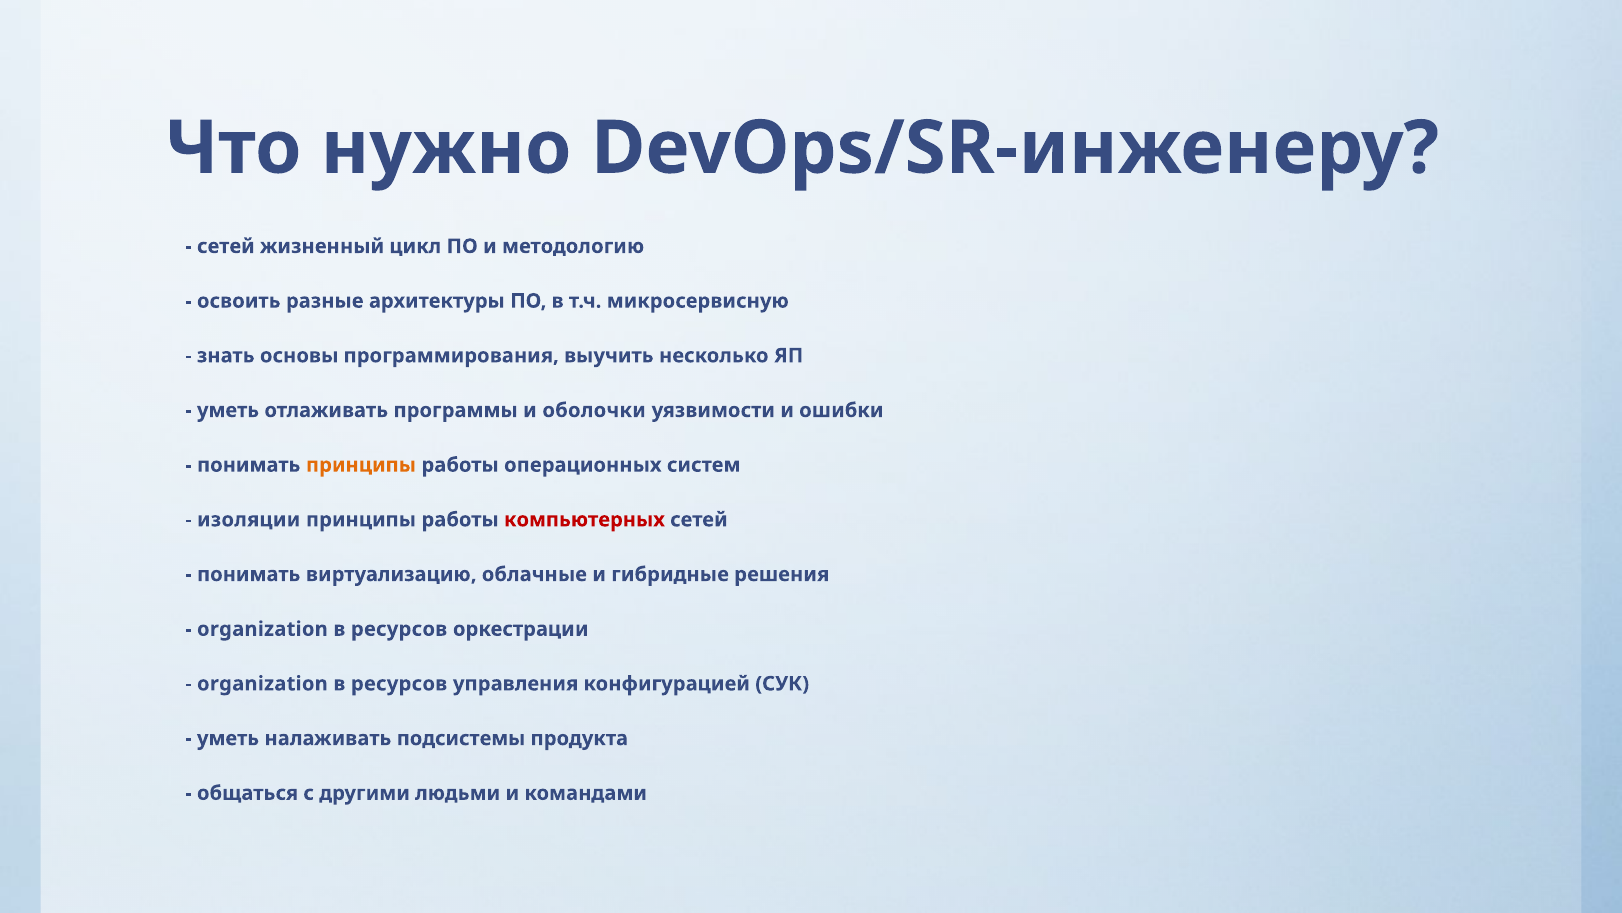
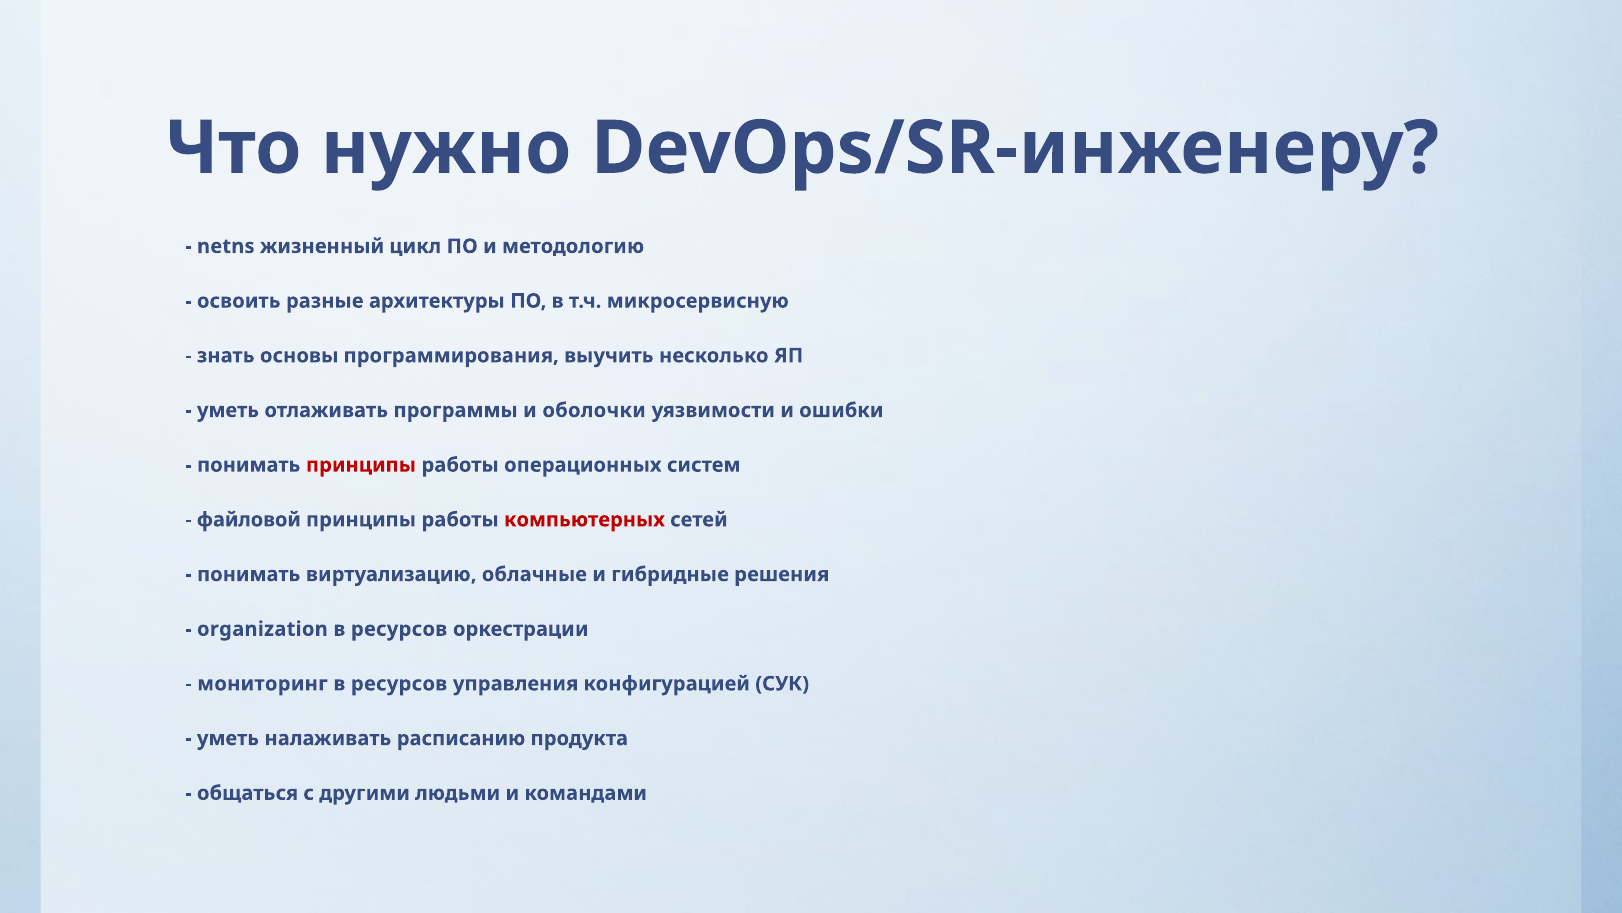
сетей at (226, 246): сетей -> netns
принципы at (361, 465) colour: orange -> red
изоляции: изоляции -> файловой
organization at (262, 683): organization -> мониторинг
подсистемы: подсистемы -> расписанию
